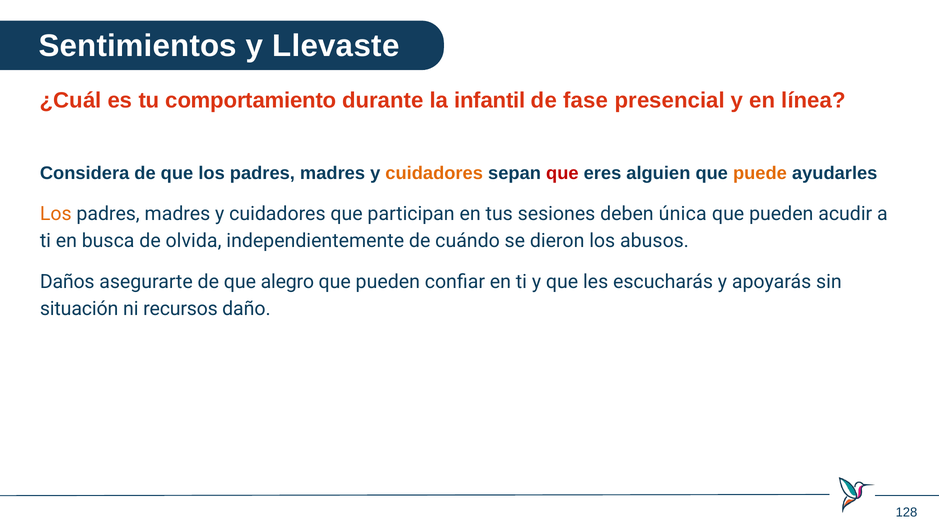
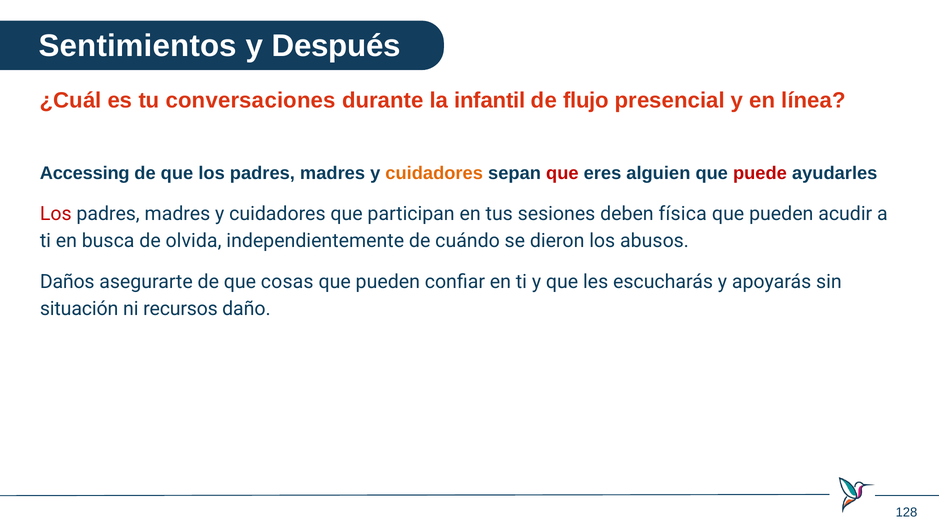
Llevaste: Llevaste -> Después
comportamiento: comportamiento -> conversaciones
fase: fase -> flujo
Considera: Considera -> Accessing
puede colour: orange -> red
Los at (56, 214) colour: orange -> red
única: única -> física
alegro: alegro -> cosas
